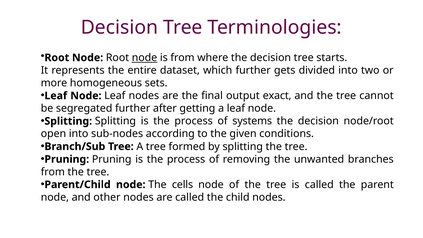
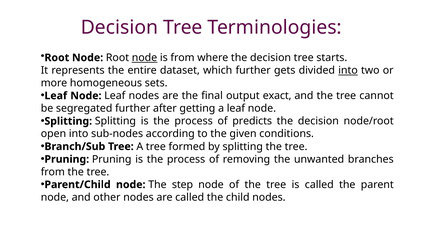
into at (348, 70) underline: none -> present
systems: systems -> predicts
cells: cells -> step
